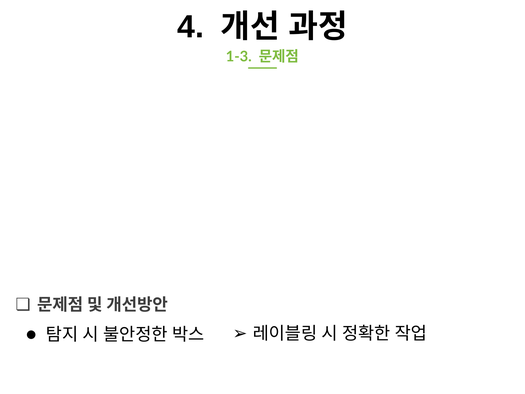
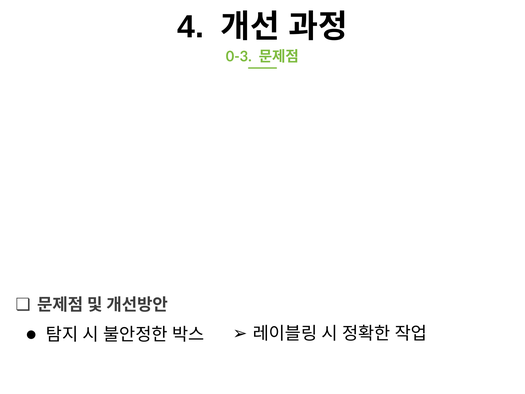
1-3: 1-3 -> 0-3
